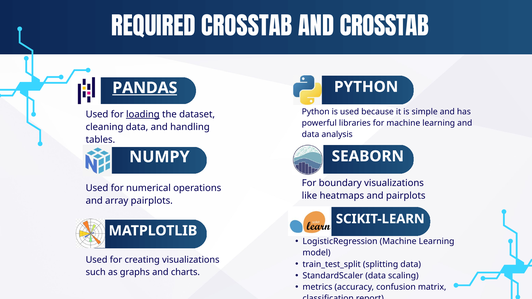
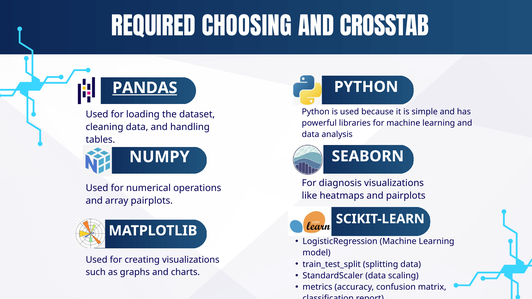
REQUIRED CROSSTAB: CROSSTAB -> CHOOSING
loading underline: present -> none
boundary: boundary -> diagnosis
